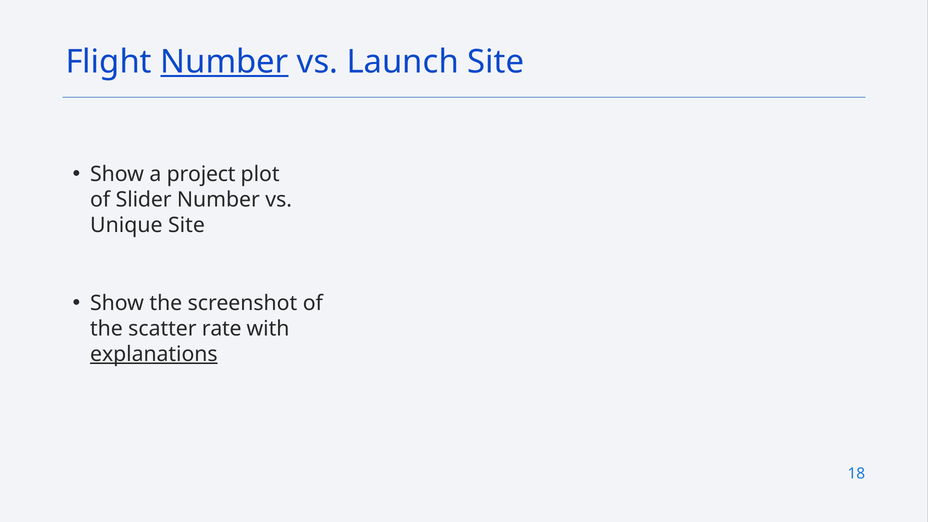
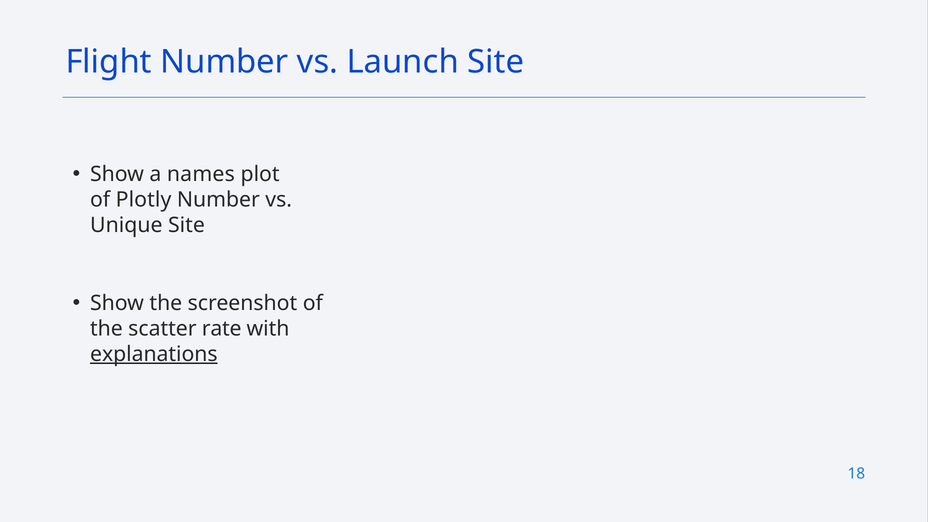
Number at (224, 62) underline: present -> none
project: project -> names
Slider: Slider -> Plotly
